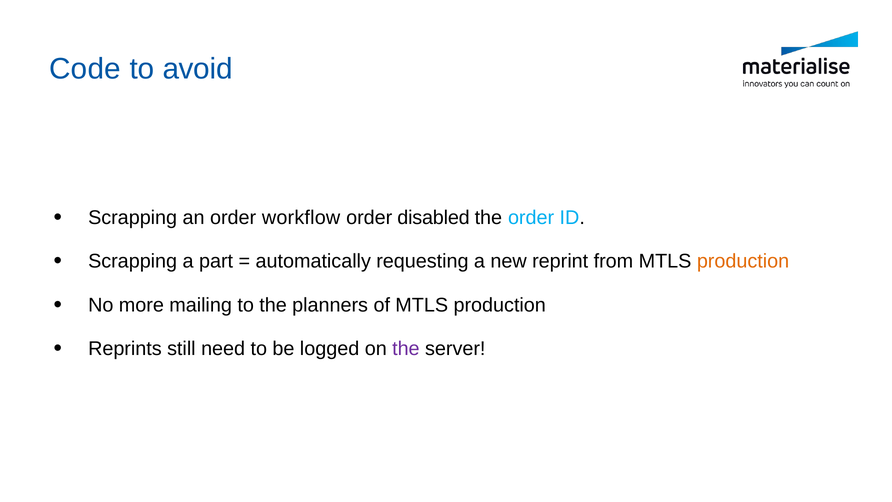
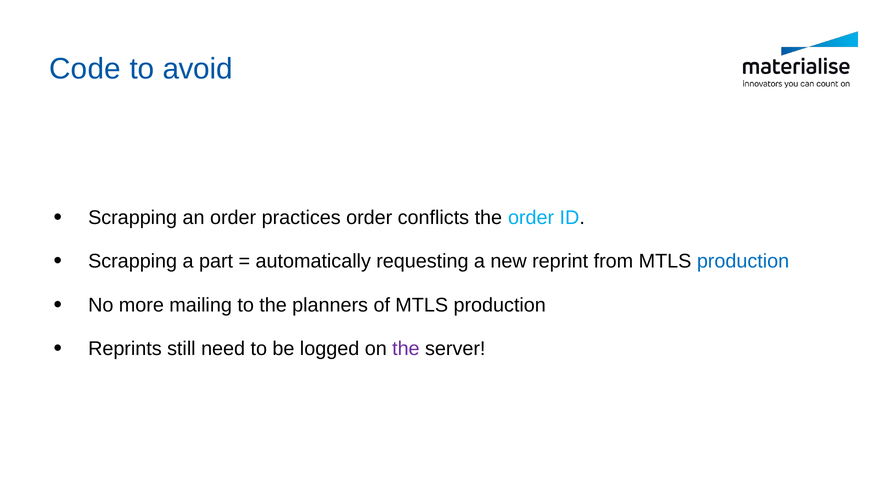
workflow: workflow -> practices
disabled: disabled -> conflicts
production at (743, 261) colour: orange -> blue
